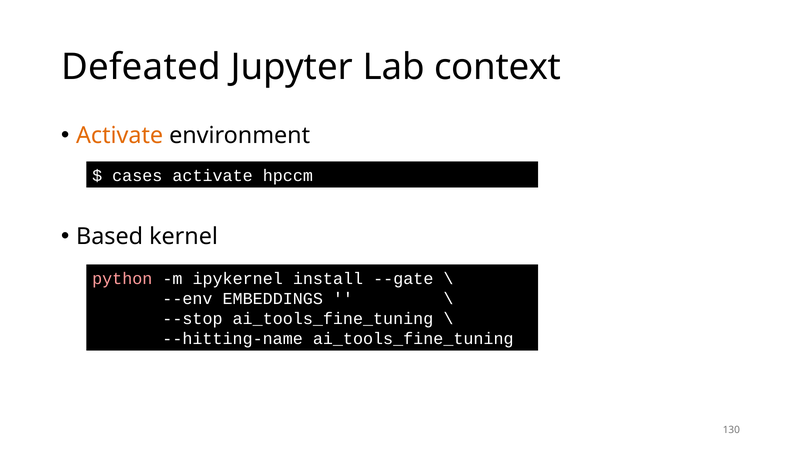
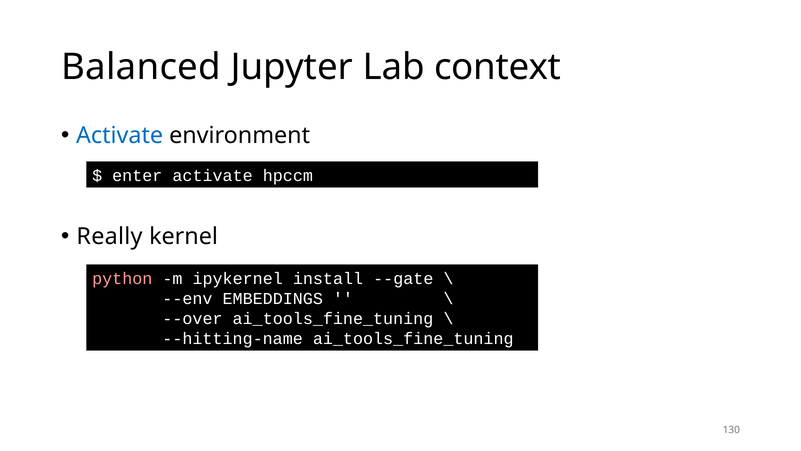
Defeated: Defeated -> Balanced
Activate at (120, 135) colour: orange -> blue
cases: cases -> enter
Based: Based -> Really
--stop: --stop -> --over
